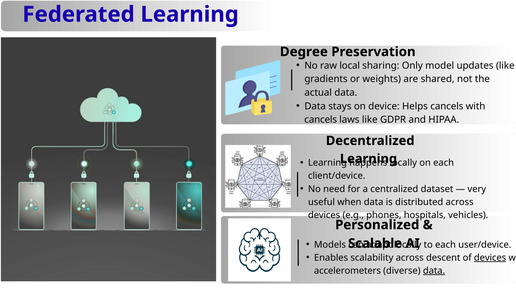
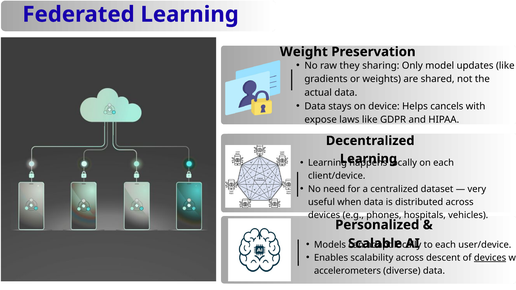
Degree: Degree -> Weight
local: local -> they
cancels at (321, 120): cancels -> expose
data at (434, 271) underline: present -> none
